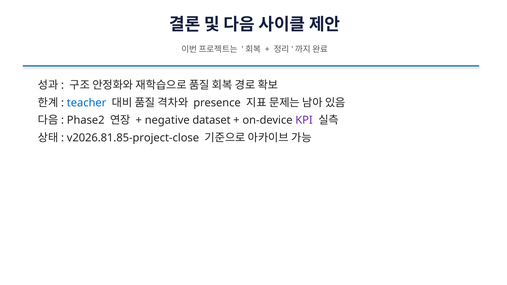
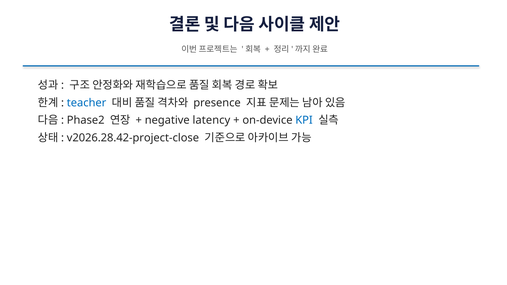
dataset: dataset -> latency
KPI colour: purple -> blue
v2026.81.85-project-close: v2026.81.85-project-close -> v2026.28.42-project-close
